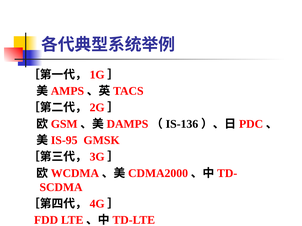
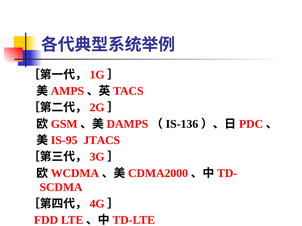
GMSK: GMSK -> JTACS
